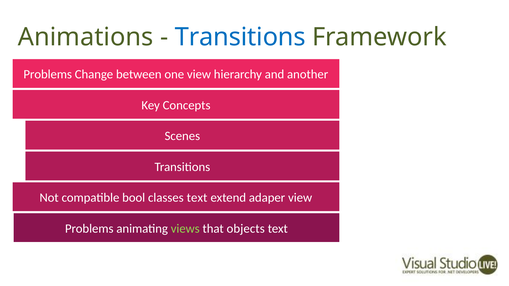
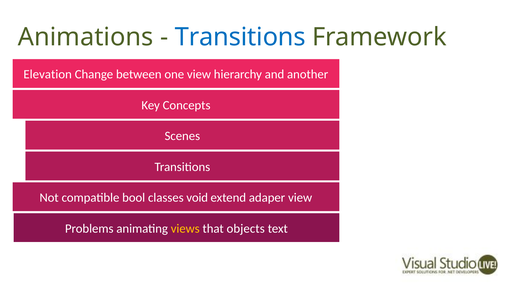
Problems at (48, 74): Problems -> Elevation
classes text: text -> void
views colour: light green -> yellow
